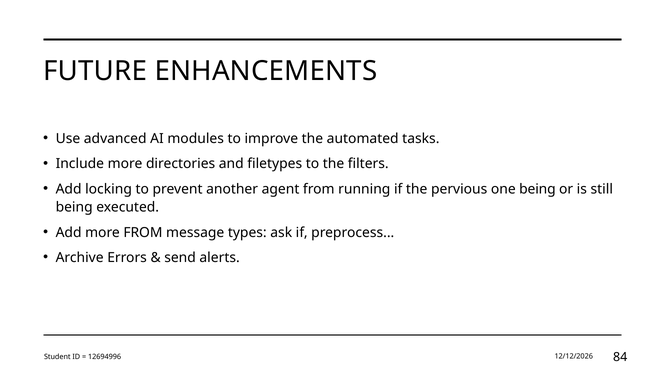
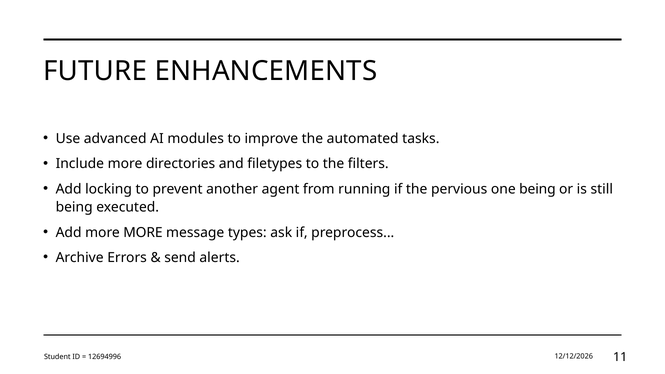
more FROM: FROM -> MORE
84: 84 -> 11
